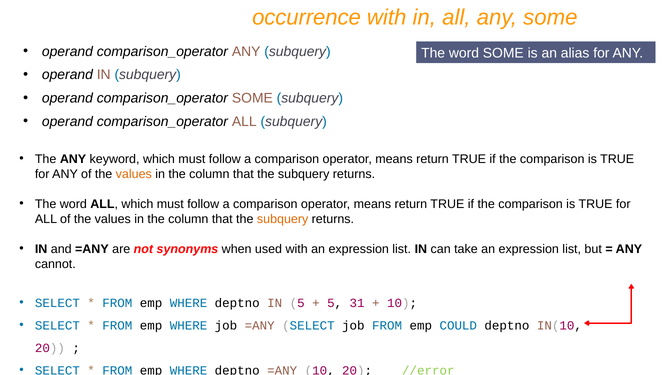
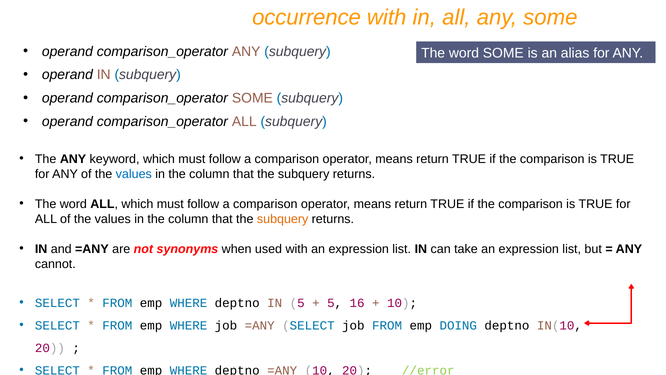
values at (134, 174) colour: orange -> blue
31: 31 -> 16
COULD: COULD -> DOING
